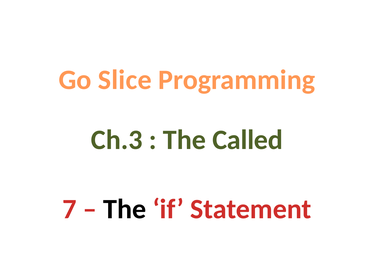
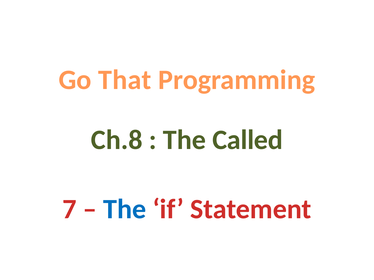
Slice: Slice -> That
Ch.3: Ch.3 -> Ch.8
The at (125, 209) colour: black -> blue
